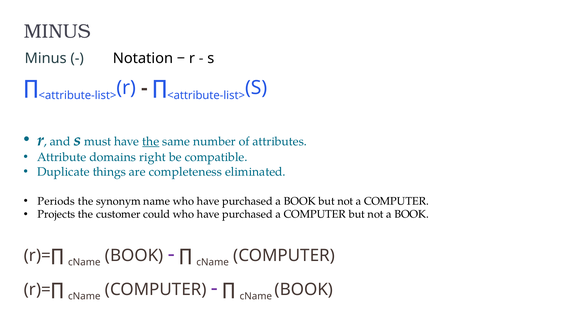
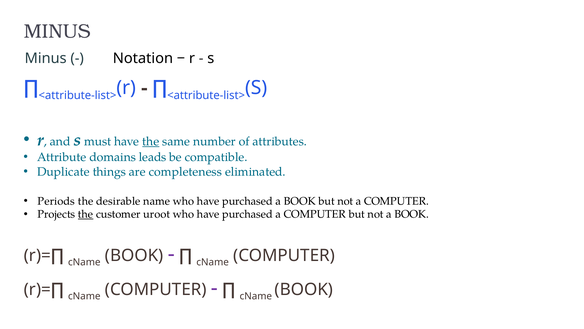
right: right -> leads
synonym: synonym -> desirable
the at (86, 214) underline: none -> present
could: could -> uroot
